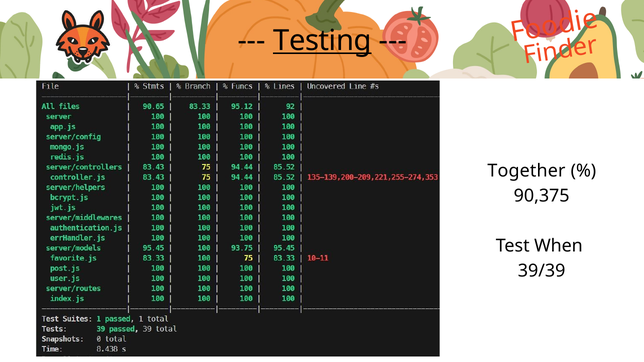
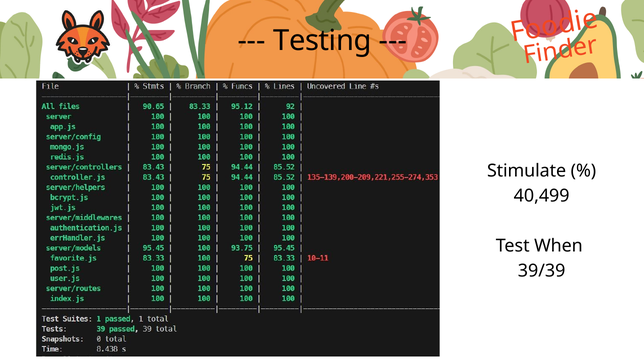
Testing underline: present -> none
Together: Together -> Stimulate
90,375: 90,375 -> 40,499
